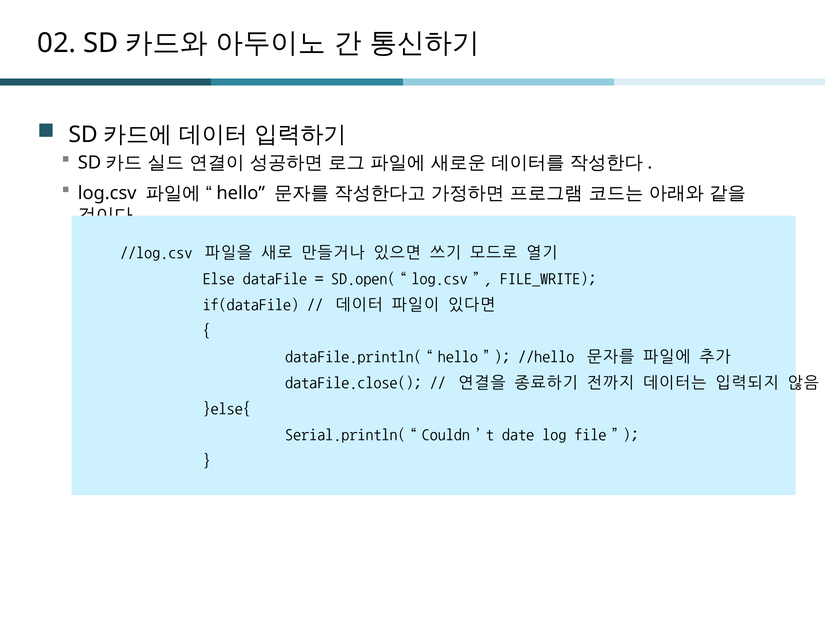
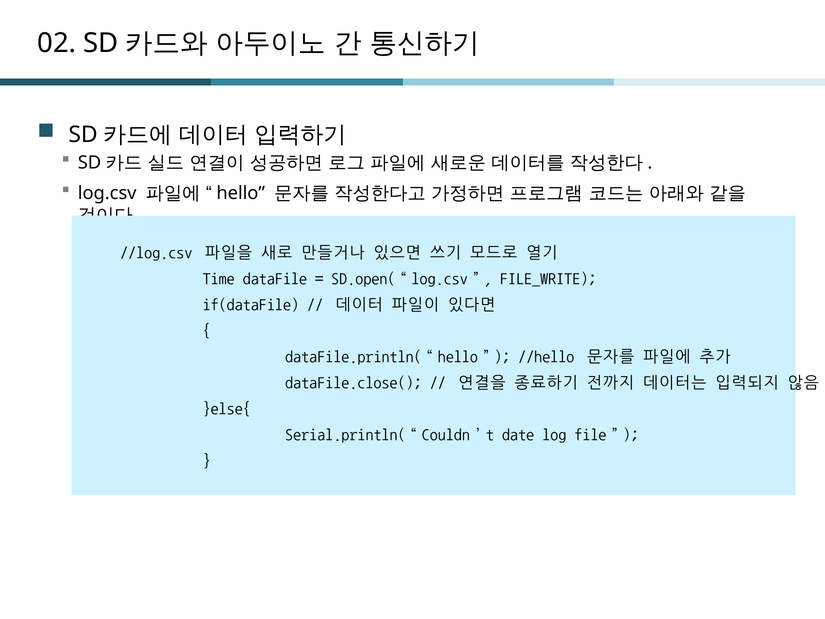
Else: Else -> Time
